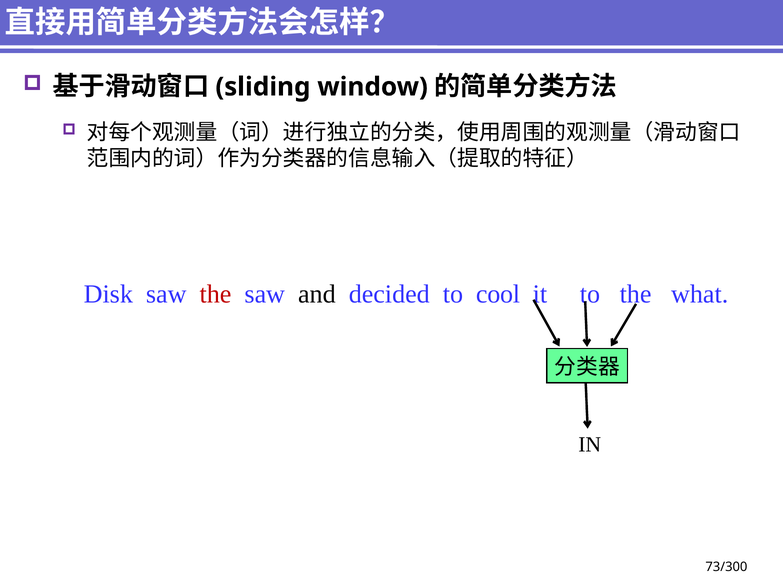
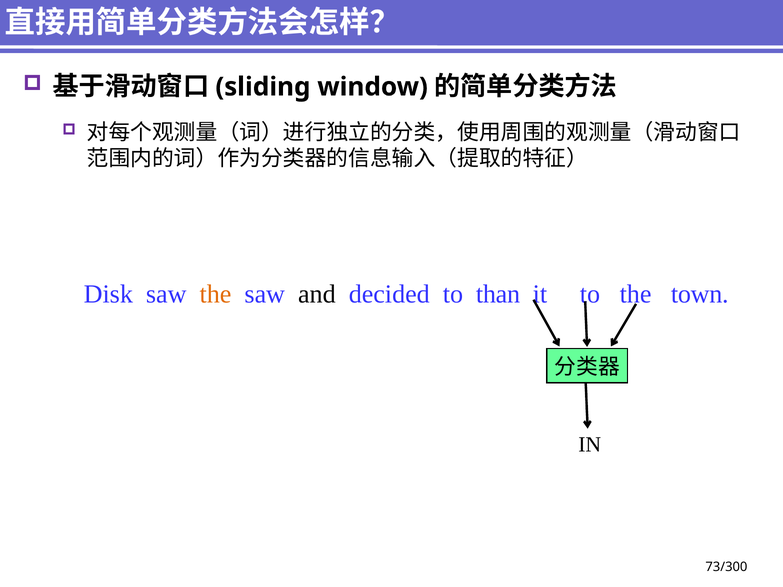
the at (215, 294) colour: red -> orange
cool: cool -> than
what: what -> town
